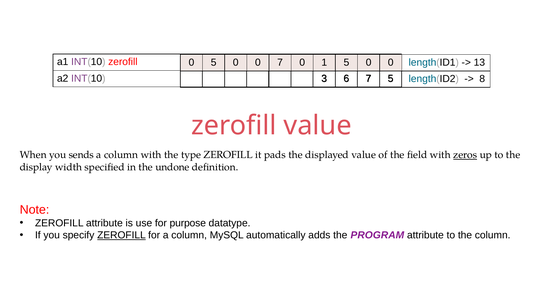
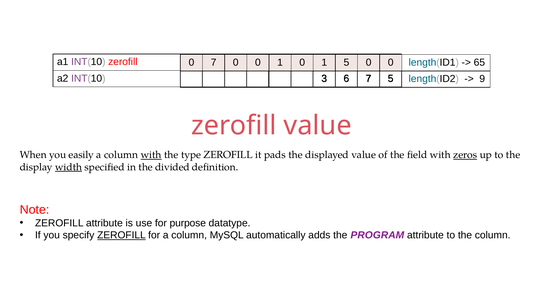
0 5: 5 -> 7
0 0 7: 7 -> 1
13: 13 -> 65
8: 8 -> 9
sends: sends -> easily
with at (151, 155) underline: none -> present
width underline: none -> present
undone: undone -> divided
